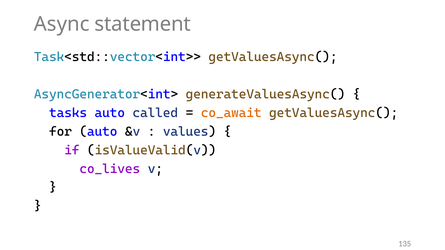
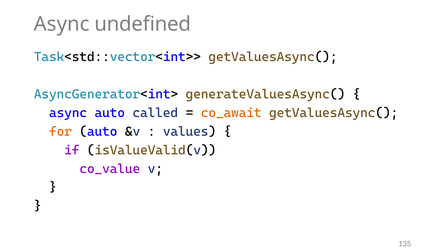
statement: statement -> undefined
tasks at (68, 113): tasks -> async
for colour: black -> orange
co_lives: co_lives -> co_value
